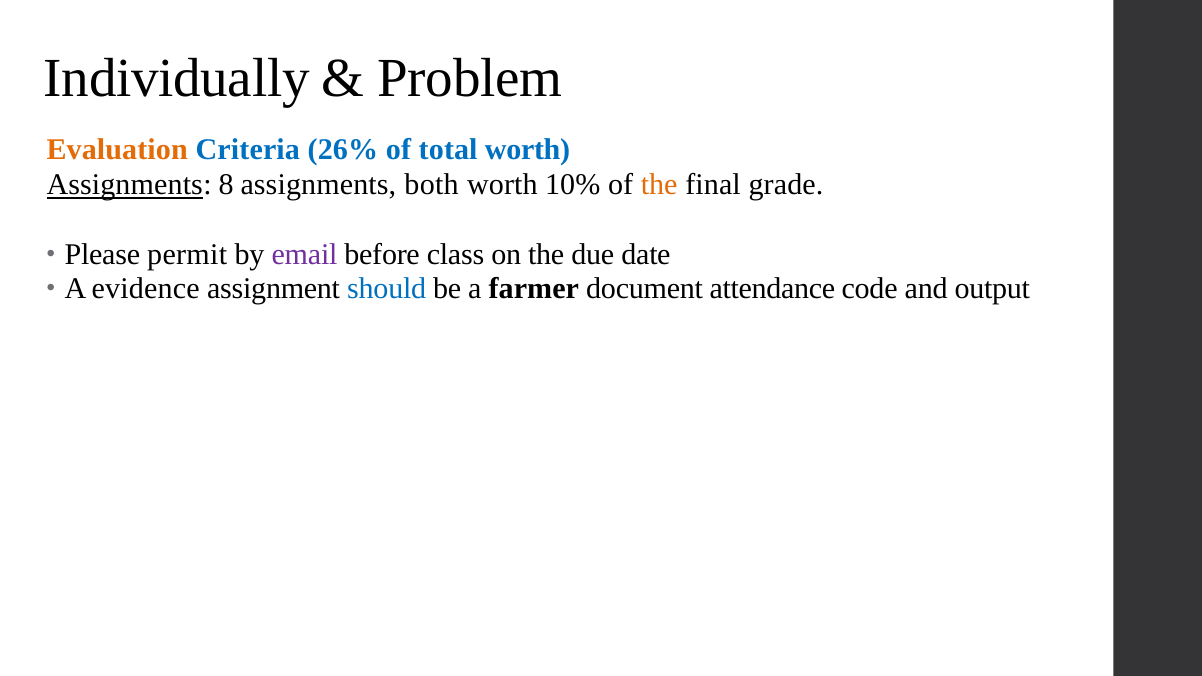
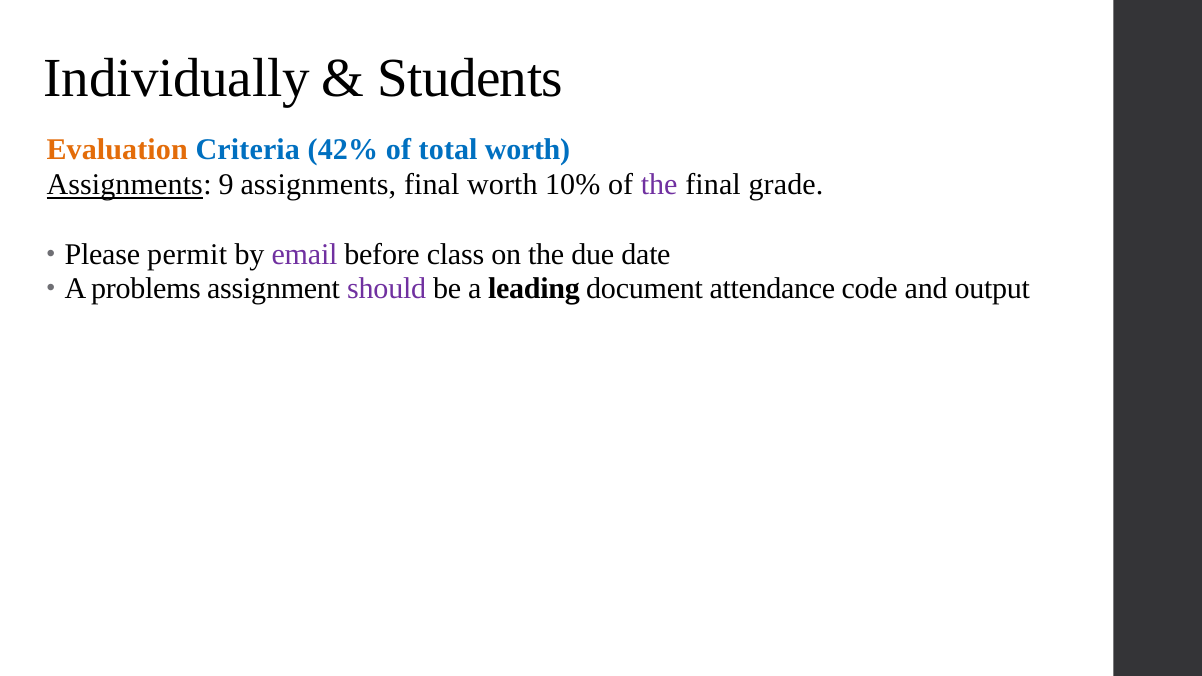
Problem: Problem -> Students
26%: 26% -> 42%
8: 8 -> 9
assignments both: both -> final
the at (659, 185) colour: orange -> purple
evidence: evidence -> problems
should colour: blue -> purple
farmer: farmer -> leading
